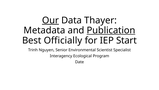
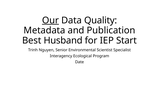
Thayer: Thayer -> Quality
Publication underline: present -> none
Officially: Officially -> Husband
